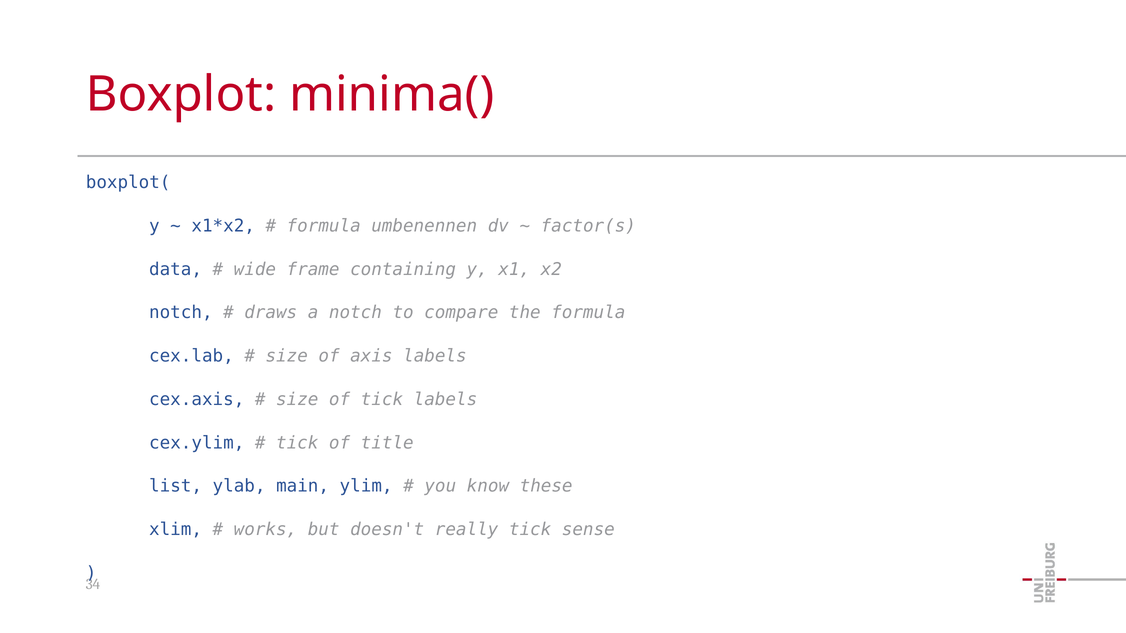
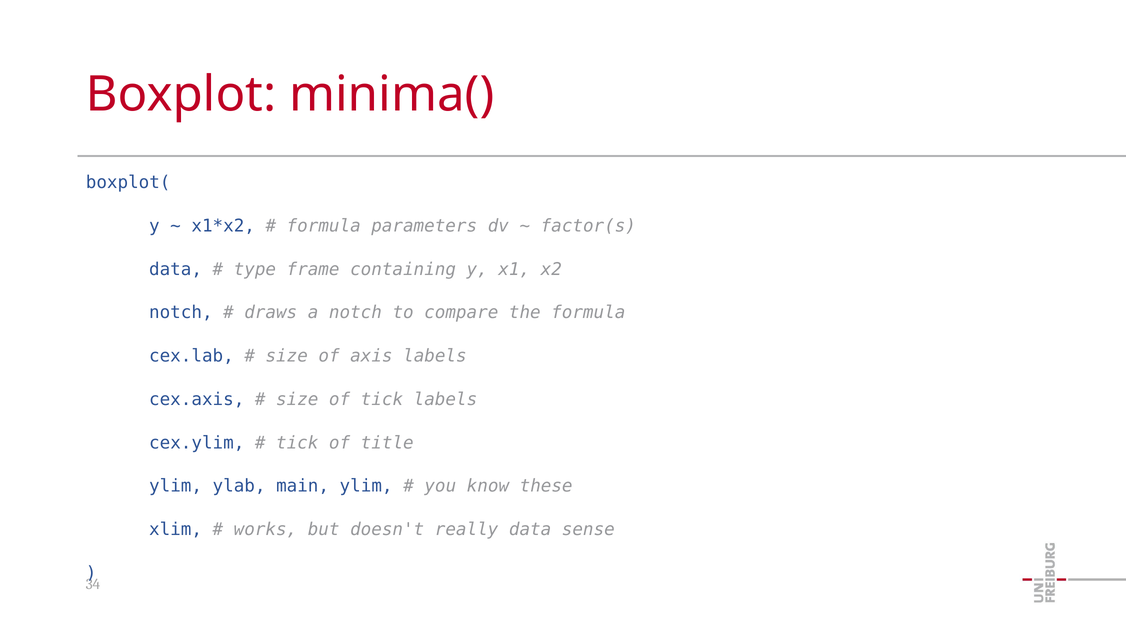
umbenennen: umbenennen -> parameters
wide: wide -> type
list at (176, 486): list -> ylim
really tick: tick -> data
